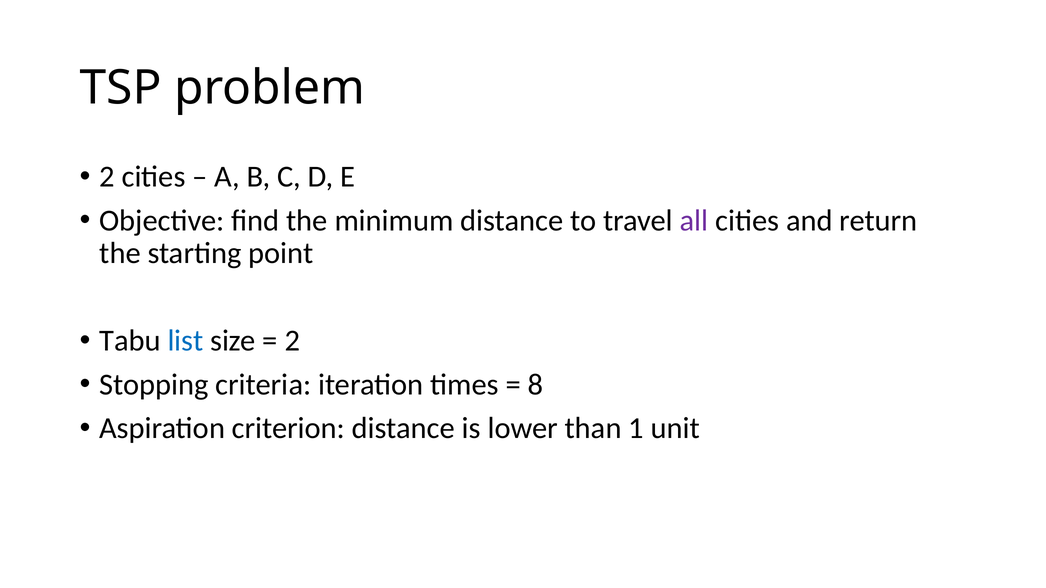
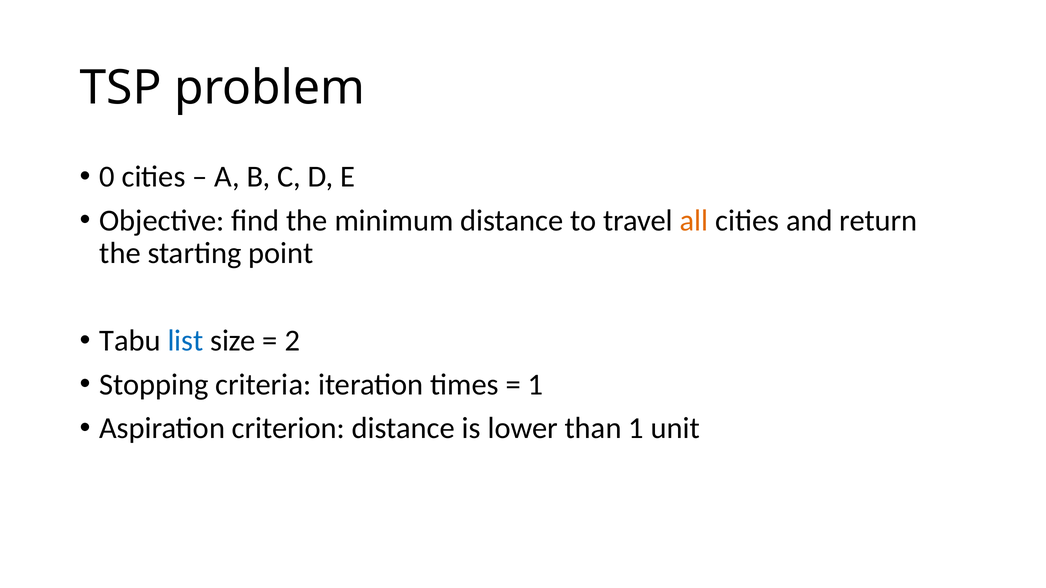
2 at (107, 177): 2 -> 0
all colour: purple -> orange
8 at (535, 385): 8 -> 1
